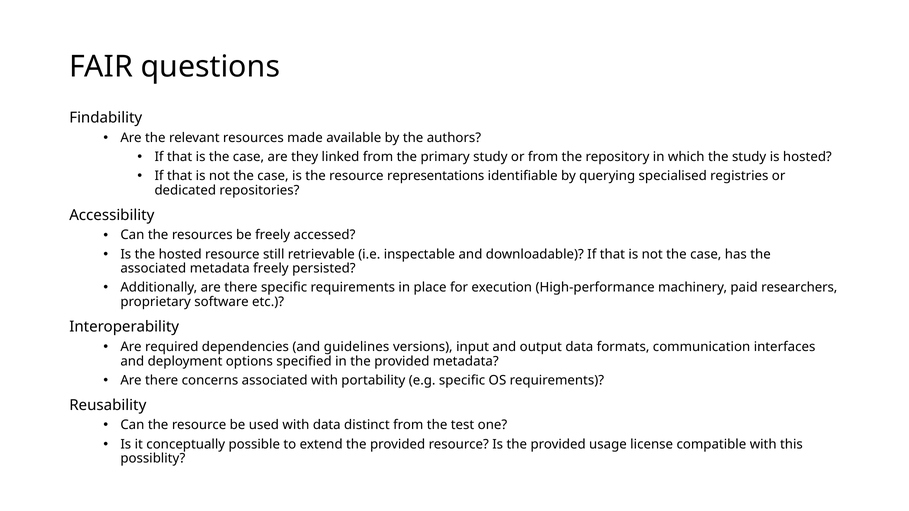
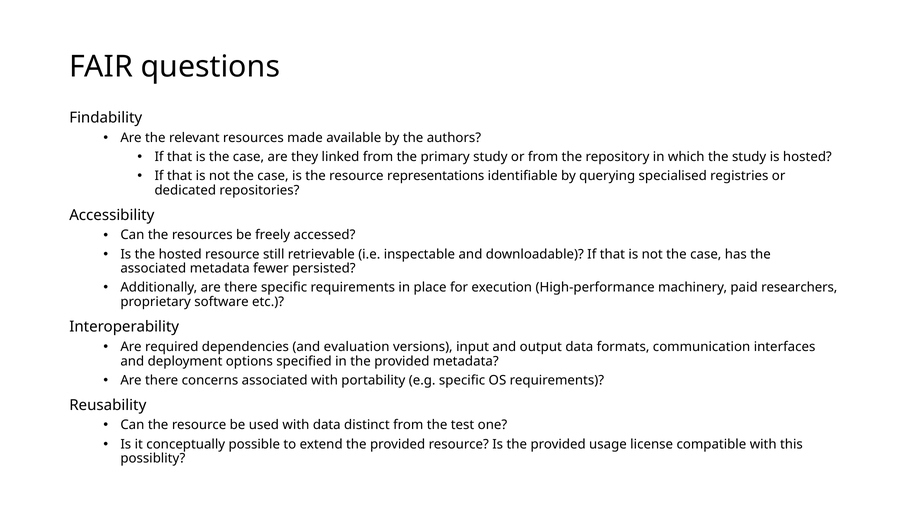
metadata freely: freely -> fewer
guidelines: guidelines -> evaluation
